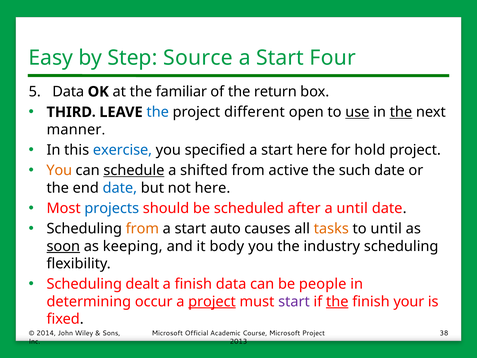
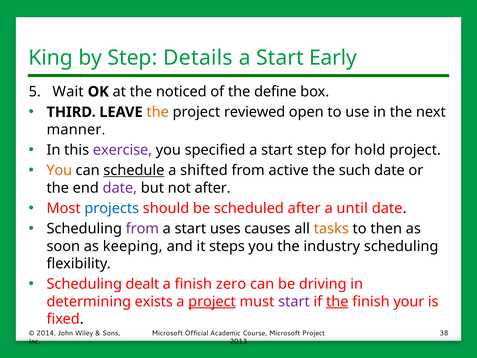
Easy: Easy -> King
Source: Source -> Details
Four: Four -> Early
5 Data: Data -> Wait
familiar: familiar -> noticed
return: return -> define
the at (158, 112) colour: blue -> orange
different: different -> reviewed
use underline: present -> none
the at (401, 112) underline: present -> none
exercise colour: blue -> purple
start here: here -> step
date at (120, 188) colour: blue -> purple
not here: here -> after
from at (142, 229) colour: orange -> purple
auto: auto -> uses
to until: until -> then
soon underline: present -> none
body: body -> steps
finish data: data -> zero
people: people -> driving
occur: occur -> exists
